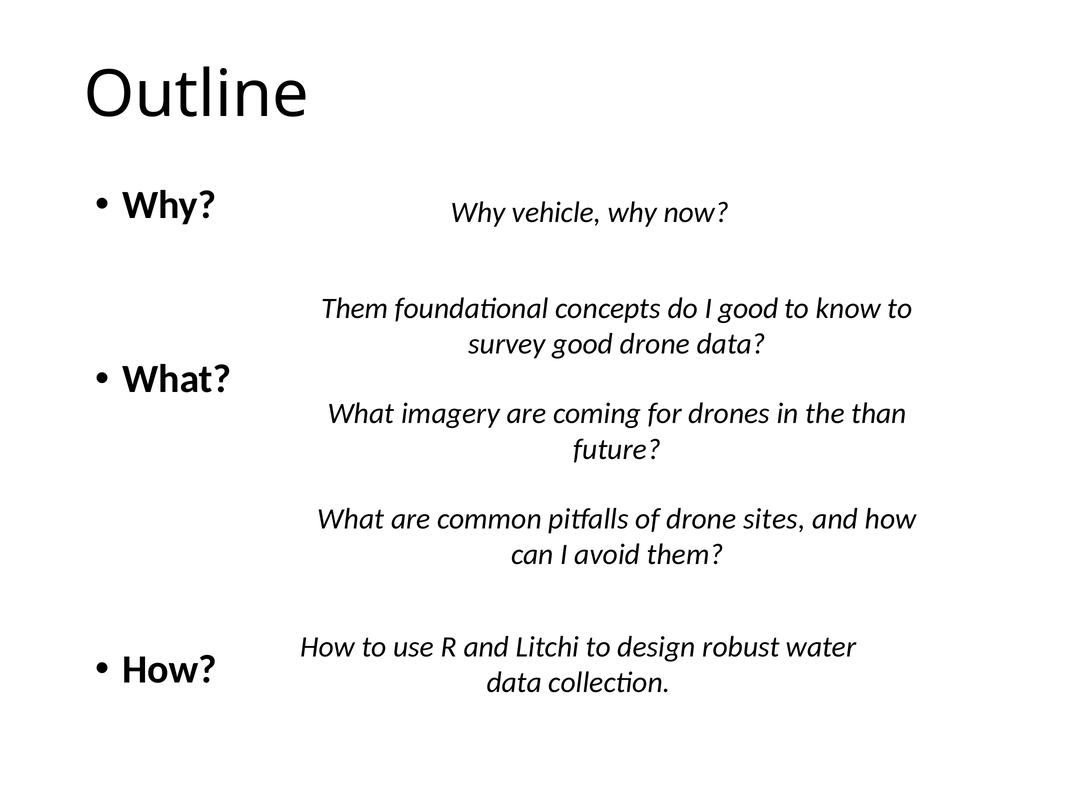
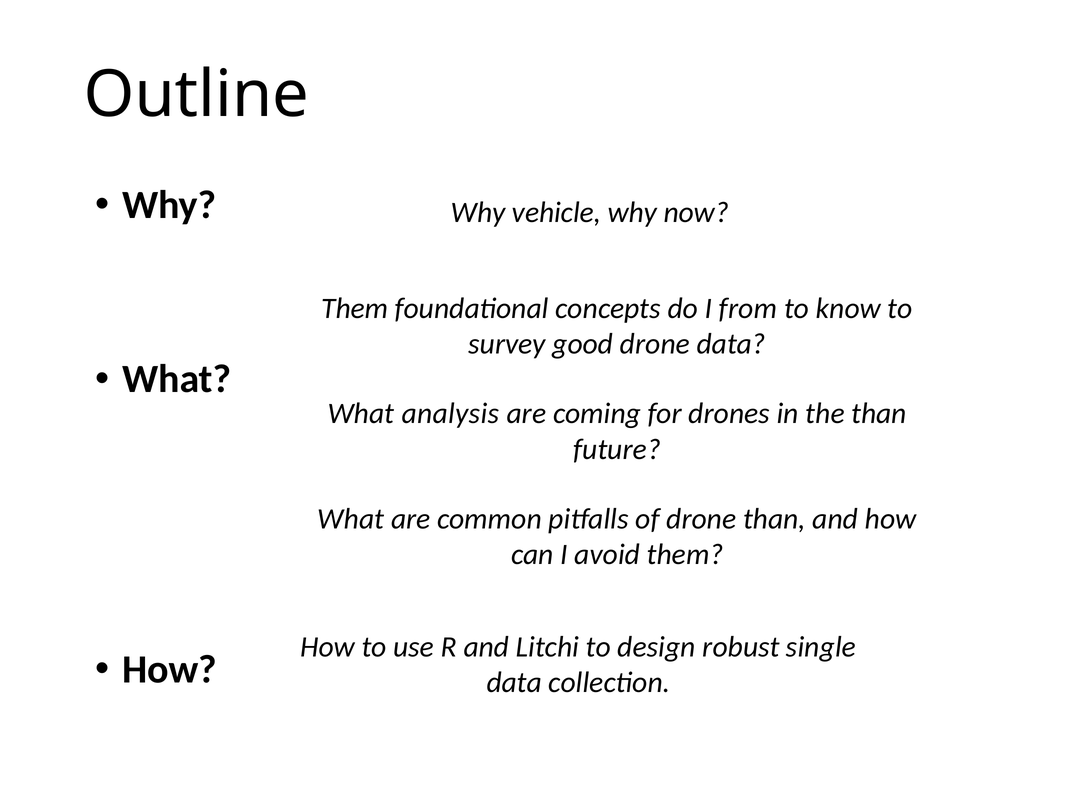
I good: good -> from
imagery: imagery -> analysis
drone sites: sites -> than
water: water -> single
